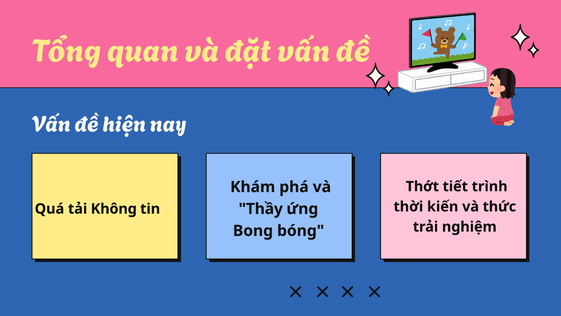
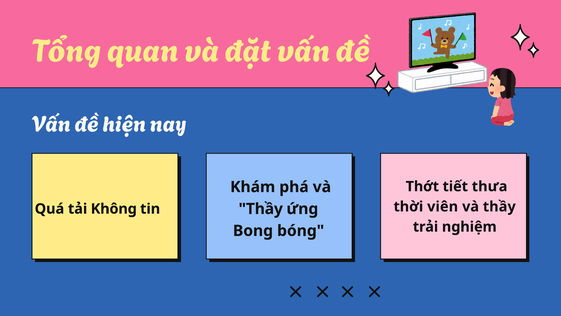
trình: trình -> thưa
kiến: kiến -> viên
thức at (499, 206): thức -> thầy
